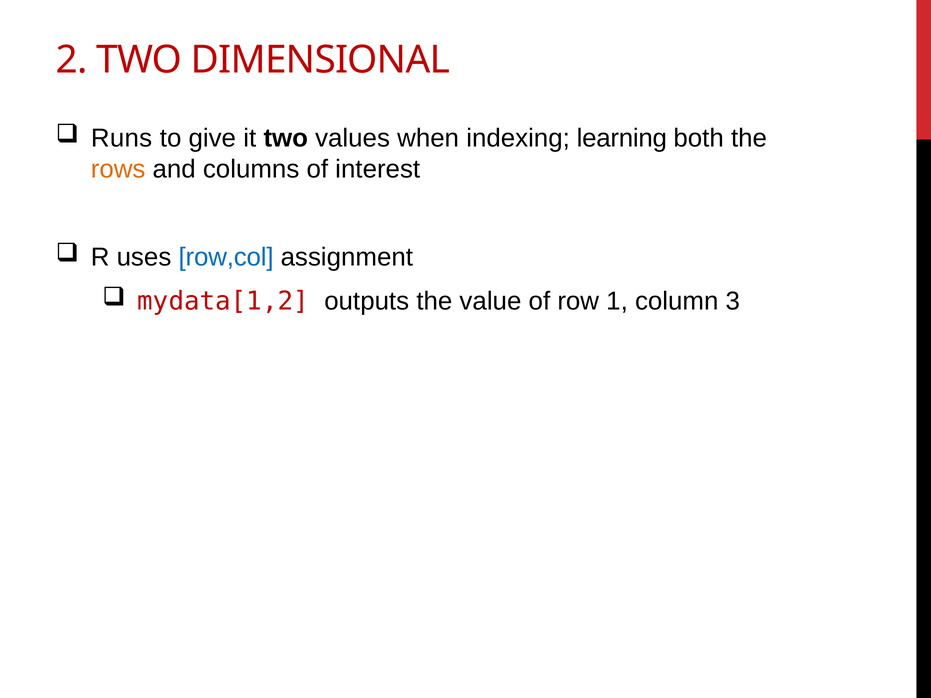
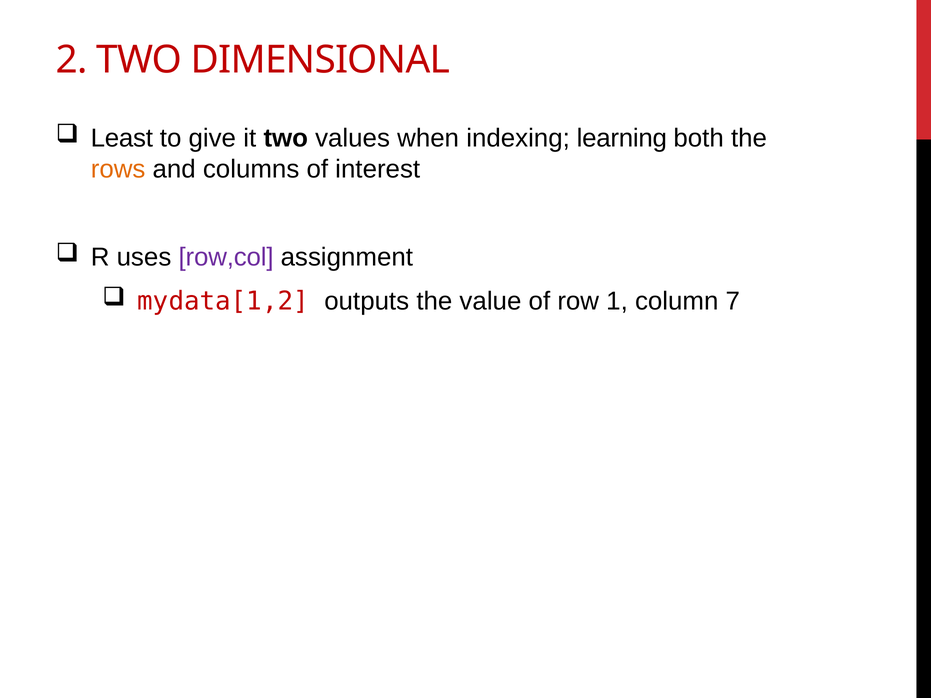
Runs: Runs -> Least
row,col colour: blue -> purple
3: 3 -> 7
